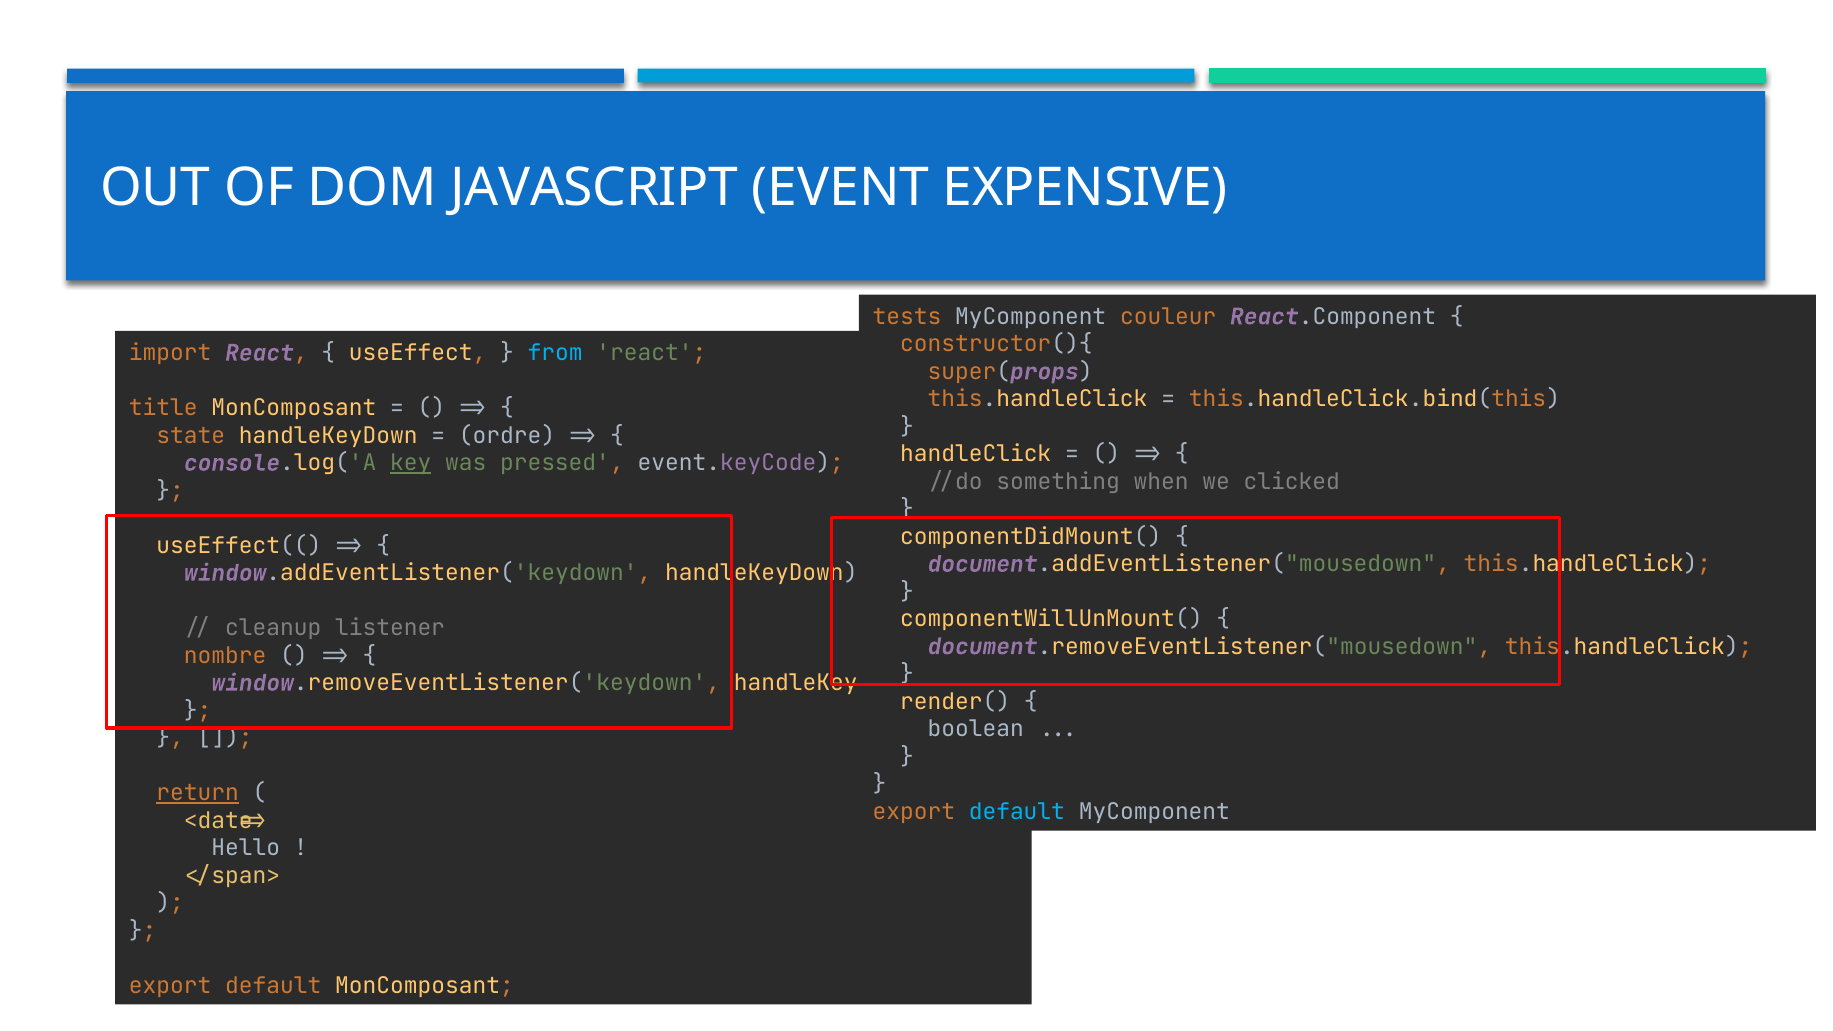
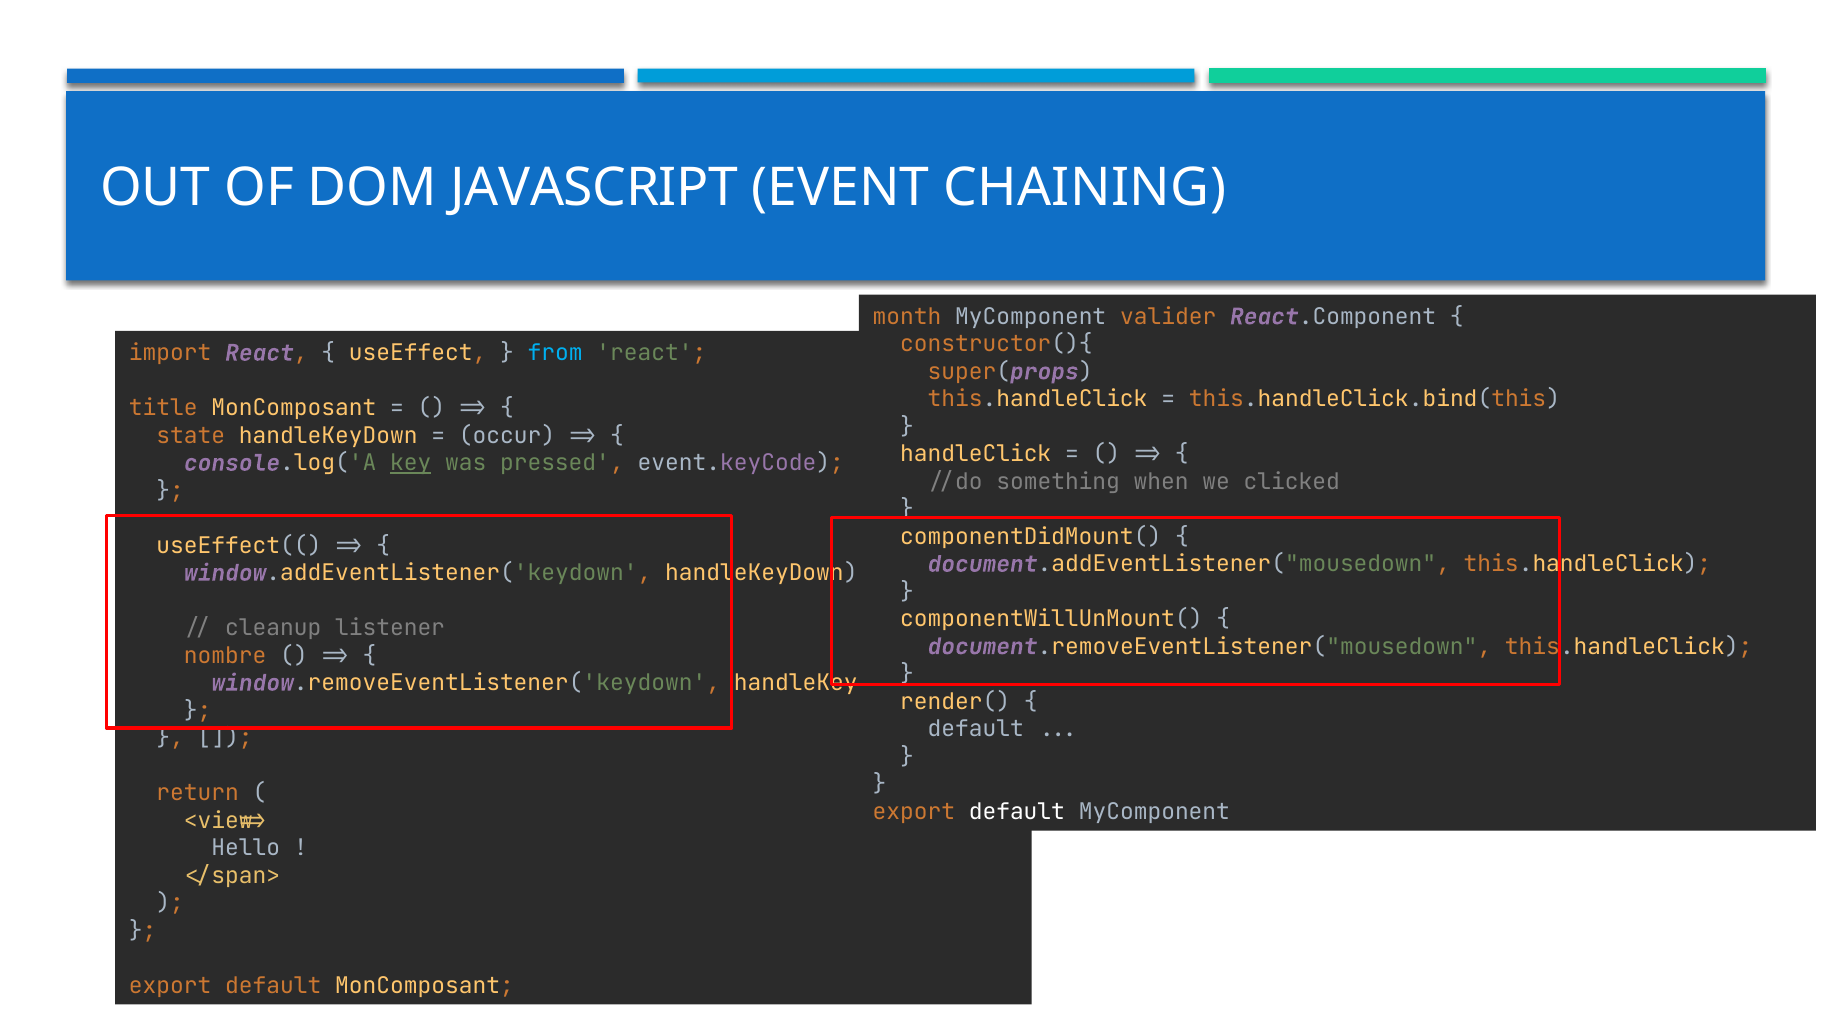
EXPENSIVE: EXPENSIVE -> CHAINING
tests: tests -> month
couleur: couleur -> valider
ordre: ordre -> occur
boolean at (976, 729): boolean -> default
return underline: present -> none
default at (1017, 812) colour: light blue -> white
<date>: <date> -> <view>
